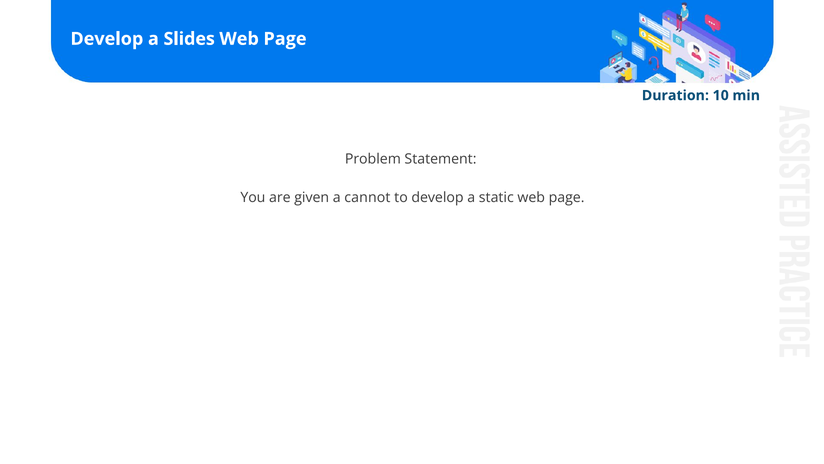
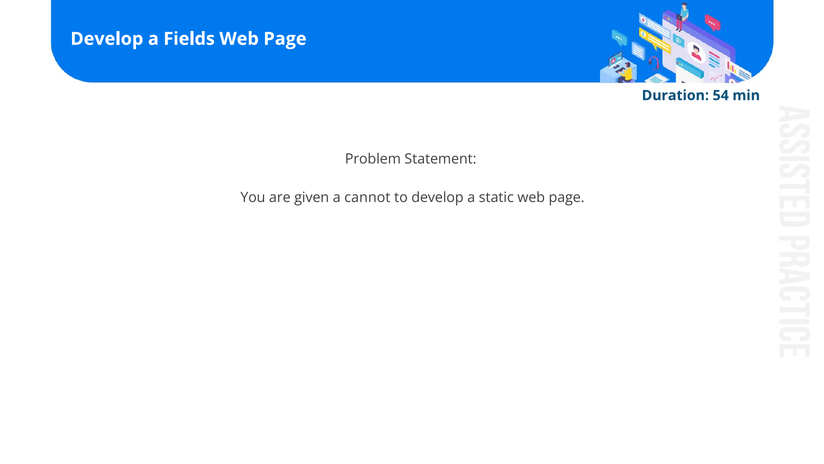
Slides: Slides -> Fields
10: 10 -> 54
